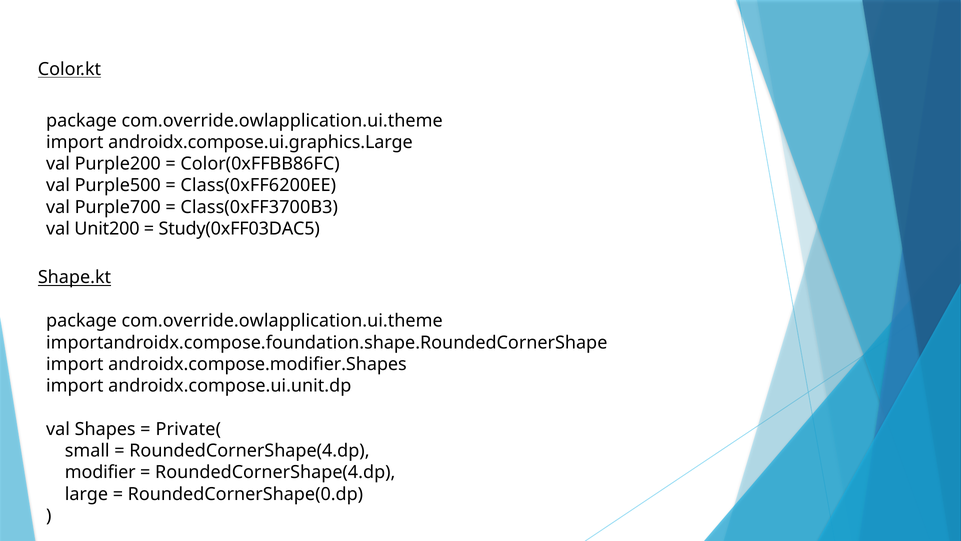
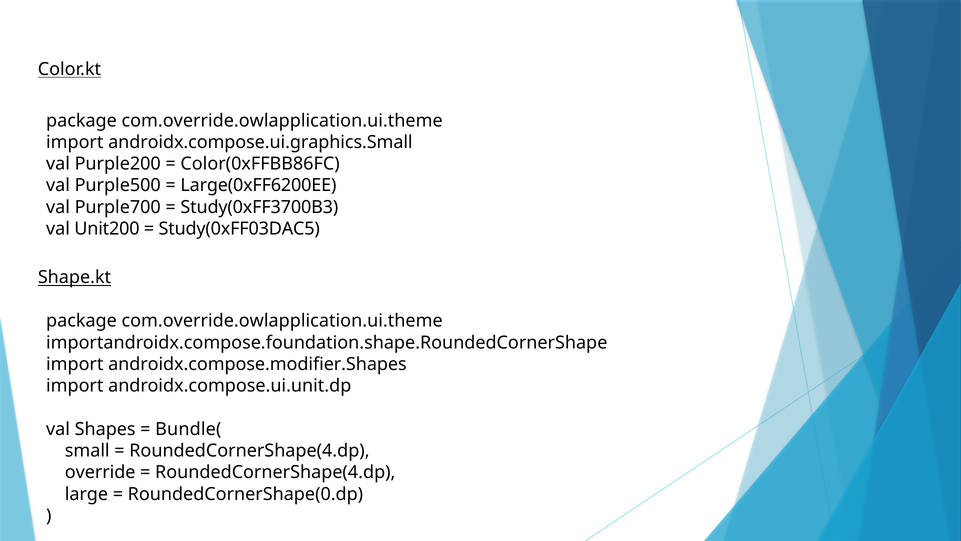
androidx.compose.ui.graphics.Large: androidx.compose.ui.graphics.Large -> androidx.compose.ui.graphics.Small
Class(0xFF6200EE: Class(0xFF6200EE -> Large(0xFF6200EE
Class(0xFF3700B3: Class(0xFF3700B3 -> Study(0xFF3700B3
Private(: Private( -> Bundle(
modifier: modifier -> override
